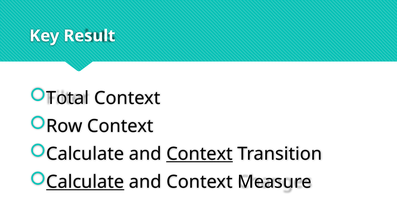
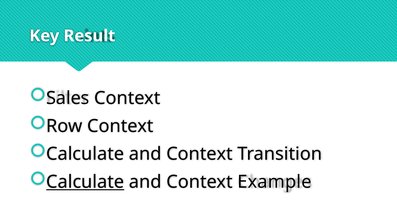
Total: Total -> Sales
Context at (199, 154) underline: present -> none
Measure: Measure -> Example
